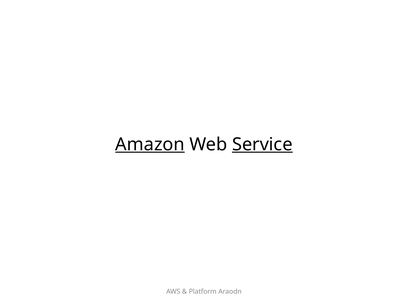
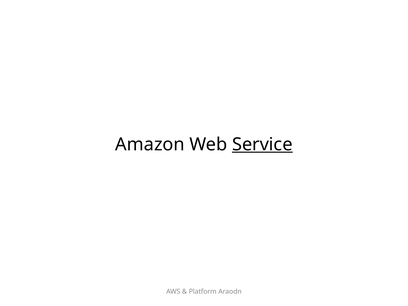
Amazon underline: present -> none
